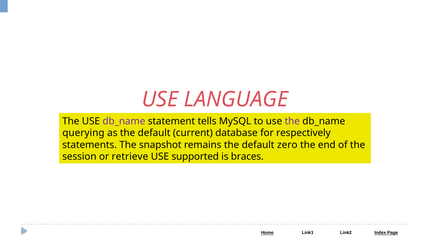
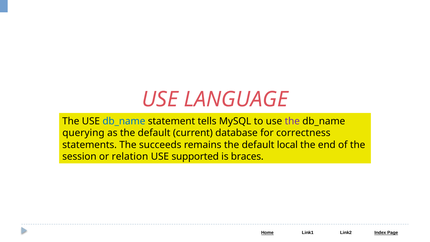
db_name at (124, 121) colour: purple -> blue
respectively: respectively -> correctness
snapshot: snapshot -> succeeds
zero: zero -> local
retrieve: retrieve -> relation
